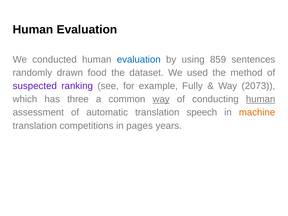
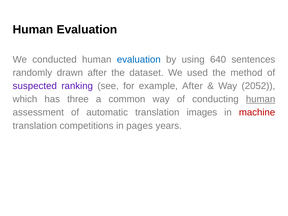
859: 859 -> 640
drawn food: food -> after
example Fully: Fully -> After
2073: 2073 -> 2052
way at (161, 99) underline: present -> none
speech: speech -> images
machine colour: orange -> red
